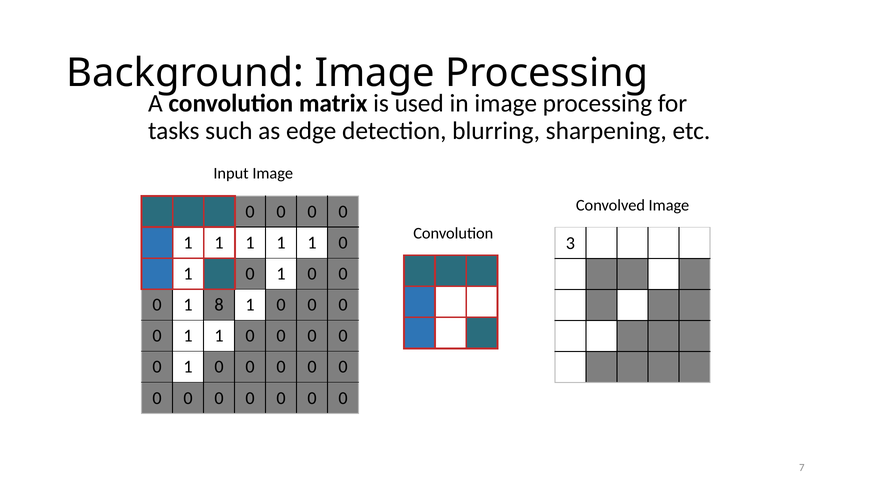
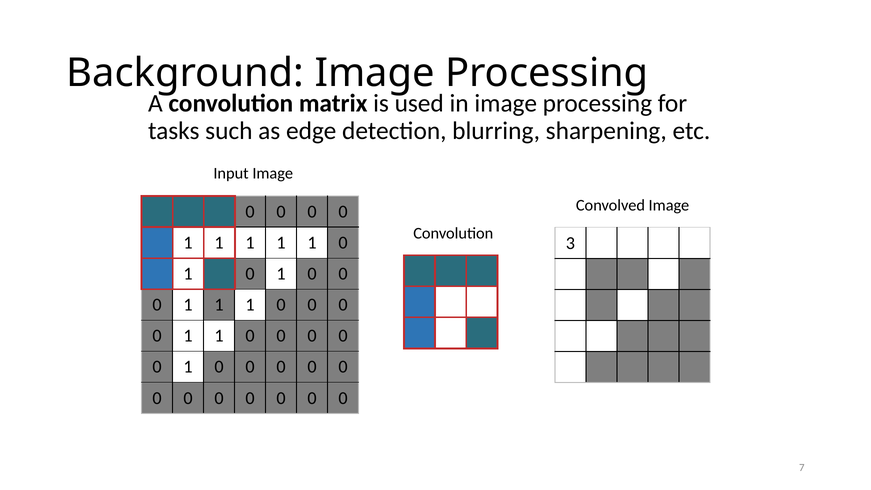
8 at (219, 305): 8 -> 1
